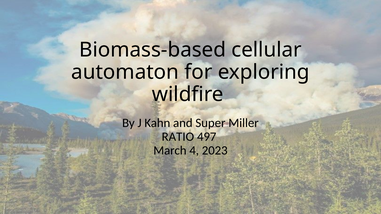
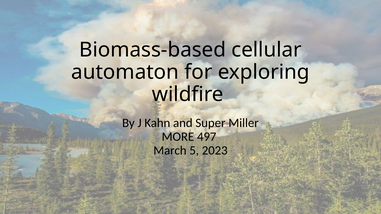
RATIO: RATIO -> MORE
4: 4 -> 5
